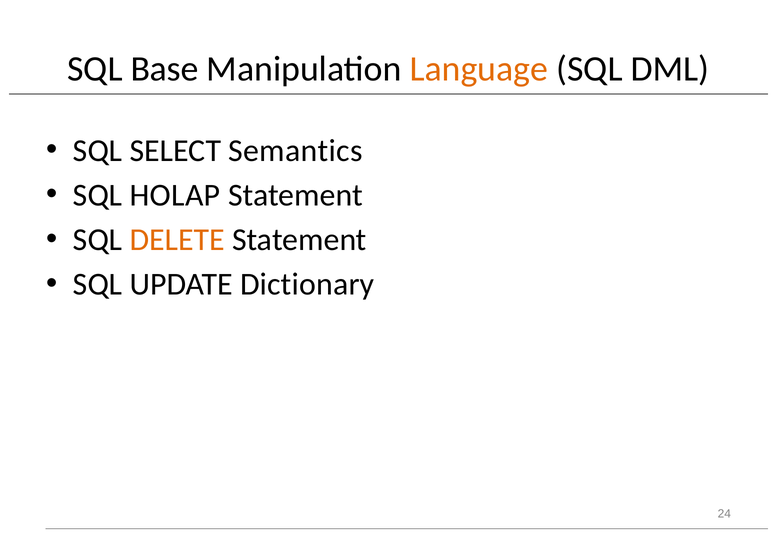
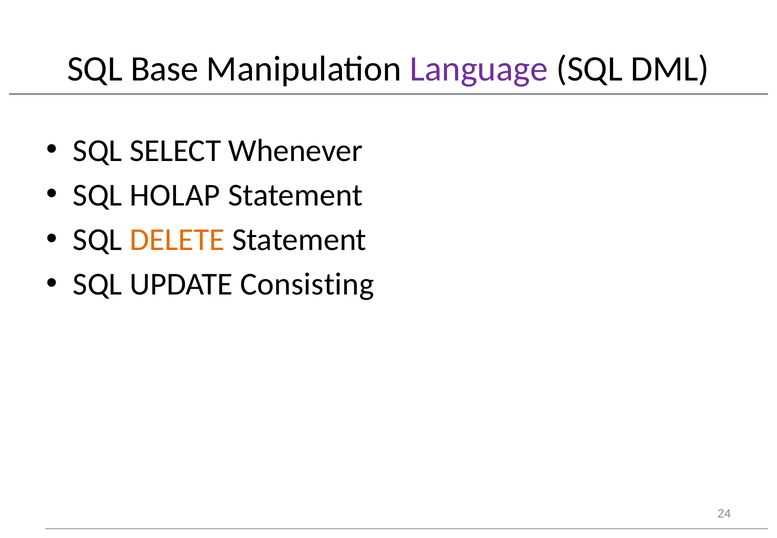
Language colour: orange -> purple
Semantics: Semantics -> Whenever
Dictionary: Dictionary -> Consisting
